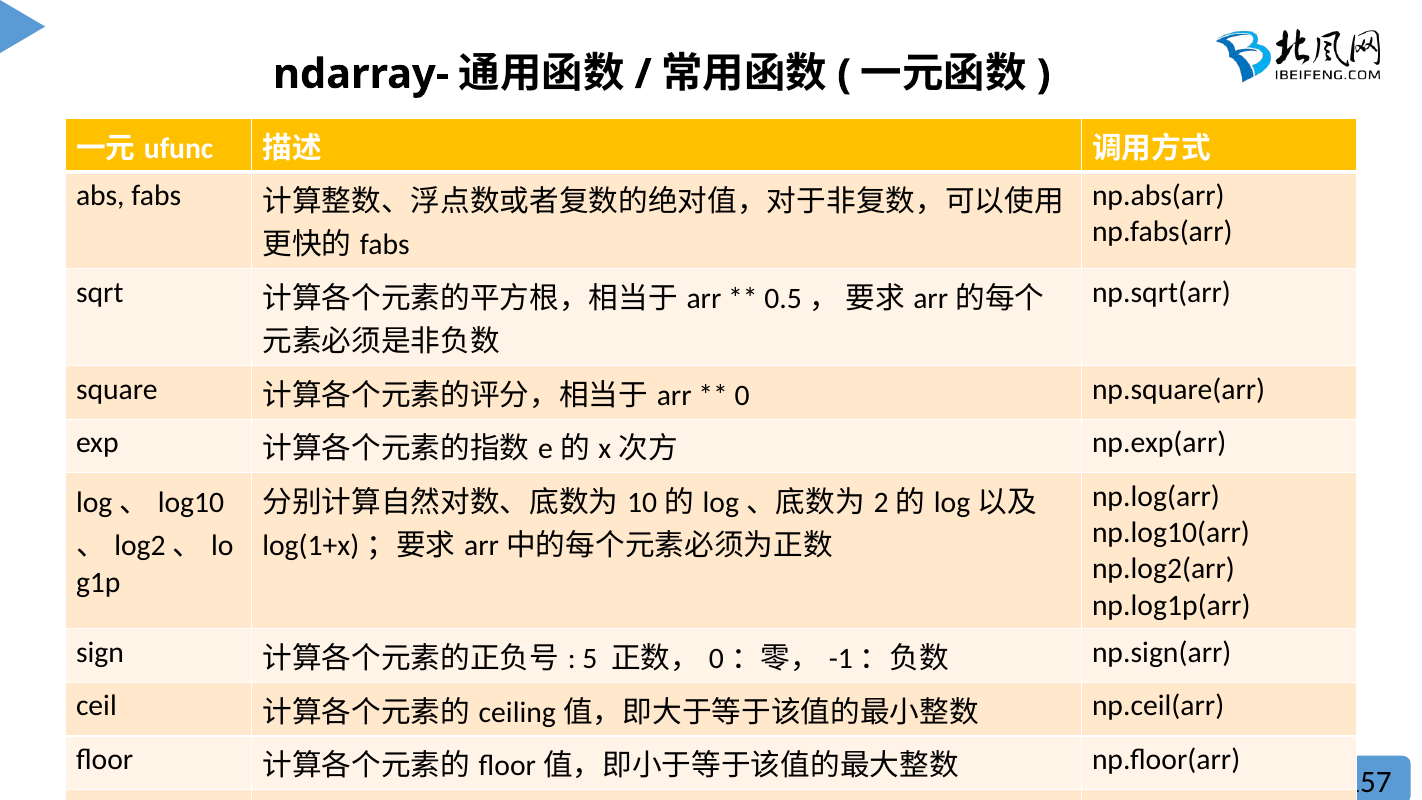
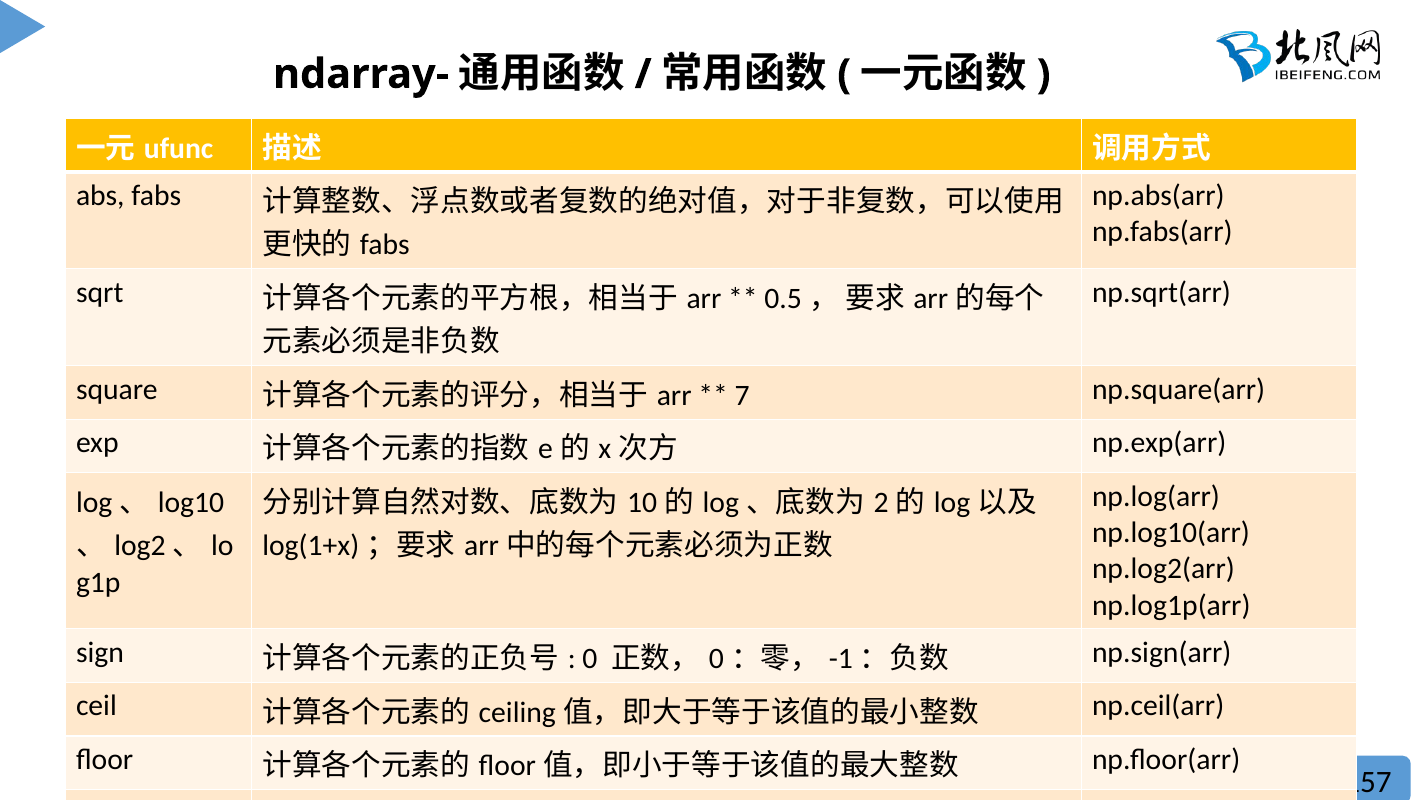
0: 0 -> 7
5: 5 -> 0
